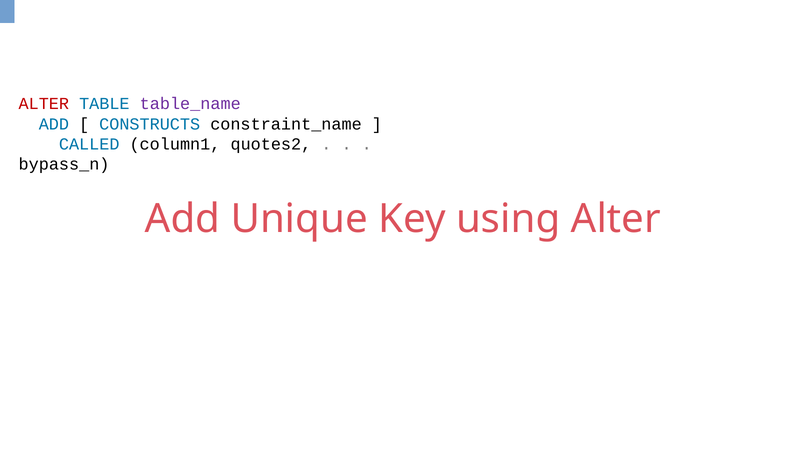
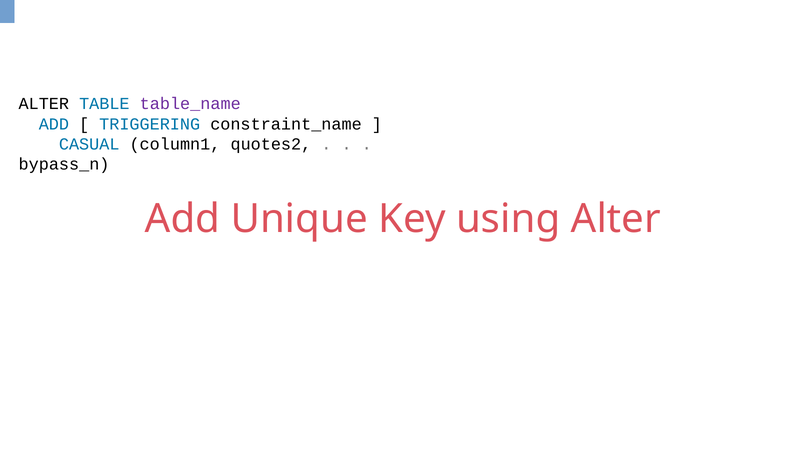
ALTER at (44, 104) colour: red -> black
CONSTRUCTS: CONSTRUCTS -> TRIGGERING
CALLED: CALLED -> CASUAL
